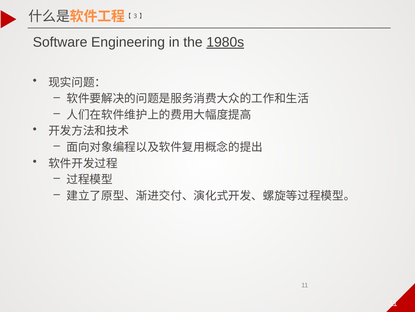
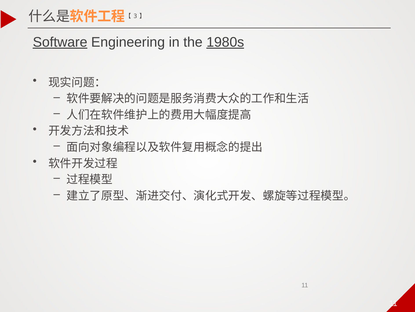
Software underline: none -> present
